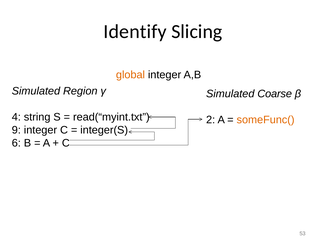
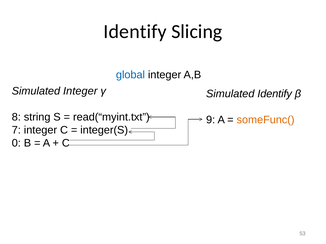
global colour: orange -> blue
Simulated Region: Region -> Integer
Simulated Coarse: Coarse -> Identify
4: 4 -> 8
2: 2 -> 9
9: 9 -> 7
6: 6 -> 0
